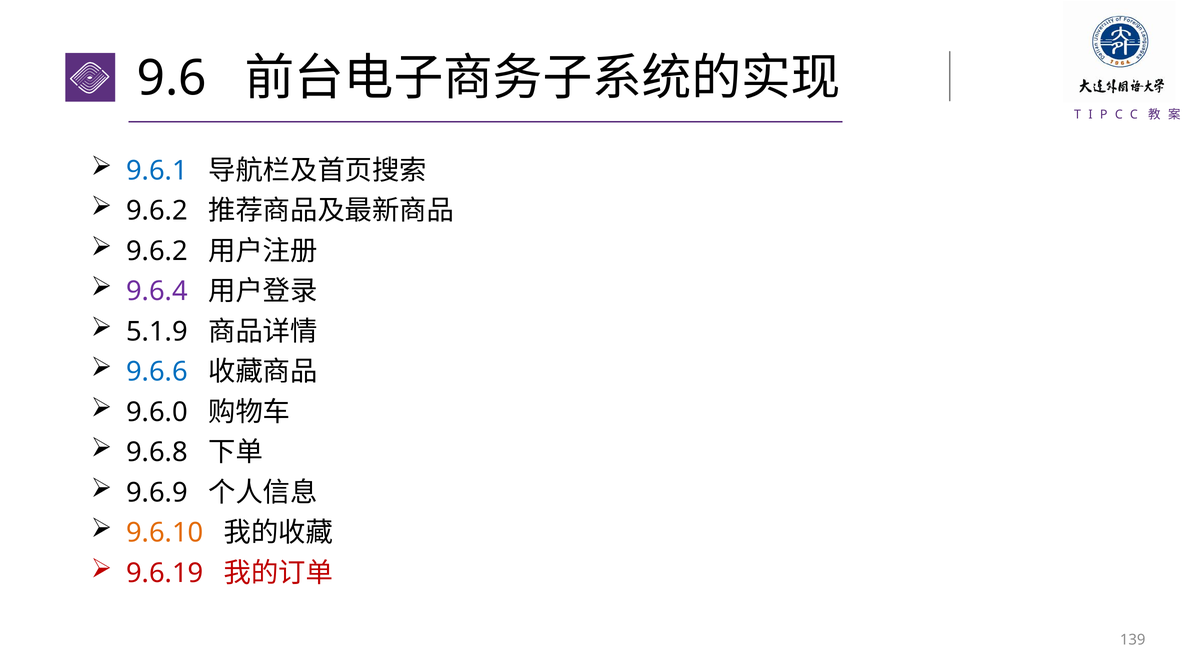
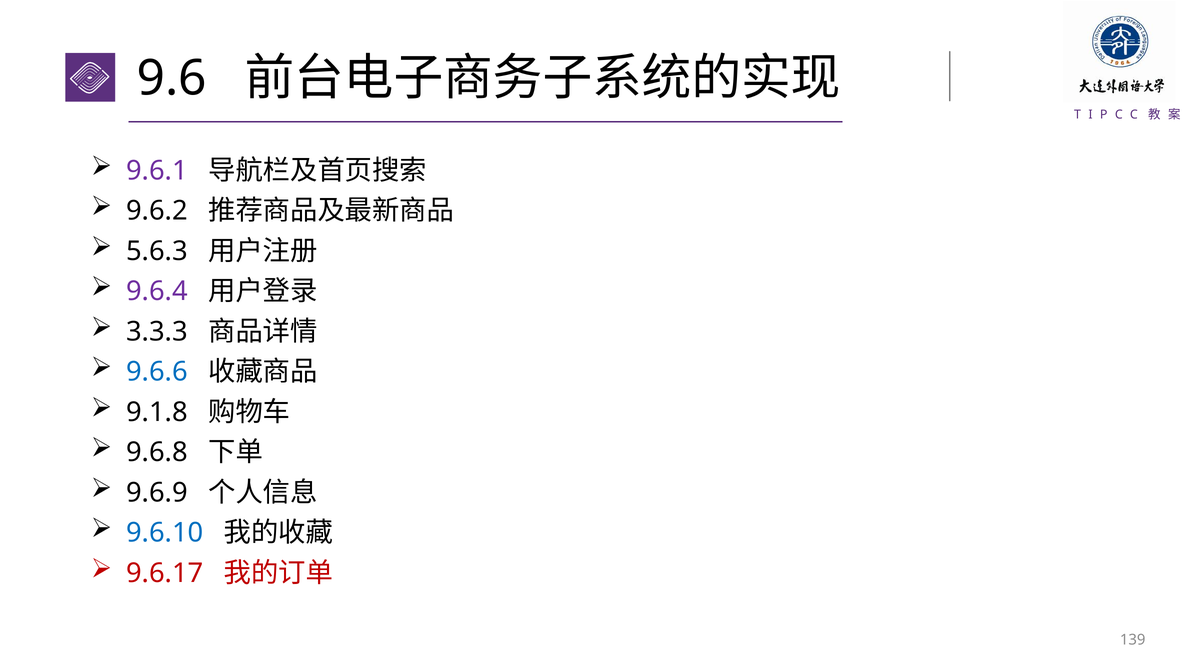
9.6.1 colour: blue -> purple
9.6.2 at (157, 251): 9.6.2 -> 5.6.3
5.1.9: 5.1.9 -> 3.3.3
9.6.0: 9.6.0 -> 9.1.8
9.6.10 colour: orange -> blue
9.6.19: 9.6.19 -> 9.6.17
